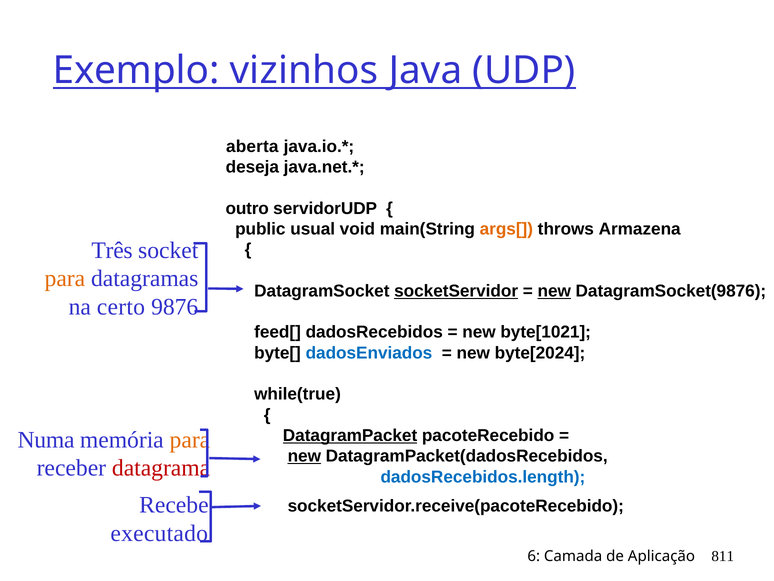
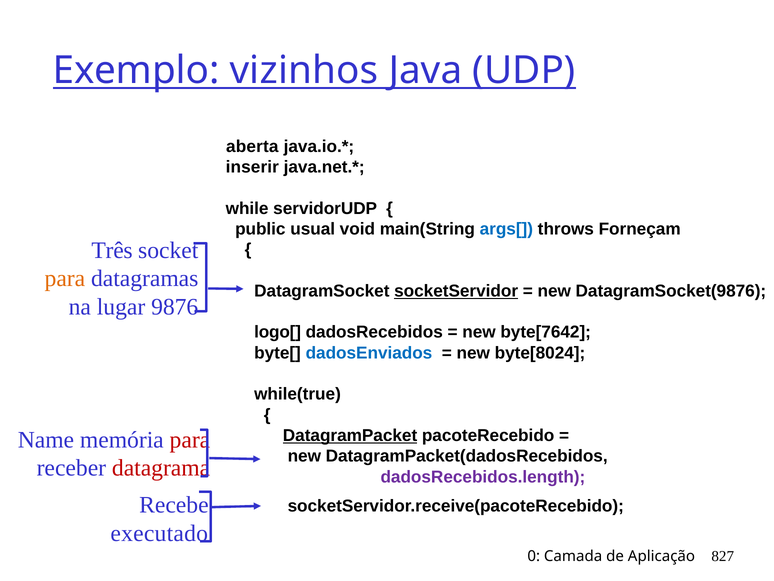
deseja: deseja -> inserir
outro: outro -> while
args[ colour: orange -> blue
Armazena: Armazena -> Forneçam
new at (554, 291) underline: present -> none
certo: certo -> lugar
feed[: feed[ -> logo[
byte[1021: byte[1021 -> byte[7642
byte[2024: byte[2024 -> byte[8024
Numa: Numa -> Name
para at (190, 439) colour: orange -> red
new at (304, 456) underline: present -> none
dadosRecebidos.length colour: blue -> purple
6: 6 -> 0
811: 811 -> 827
